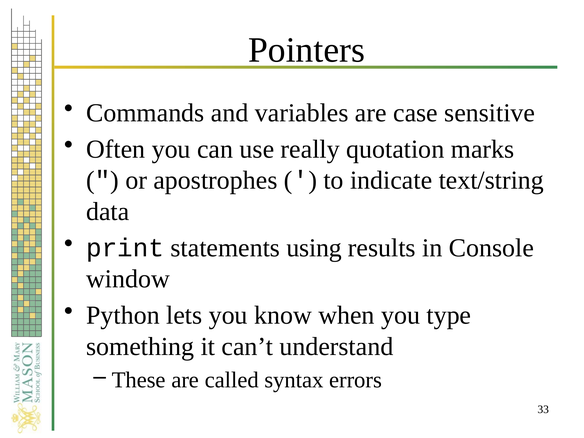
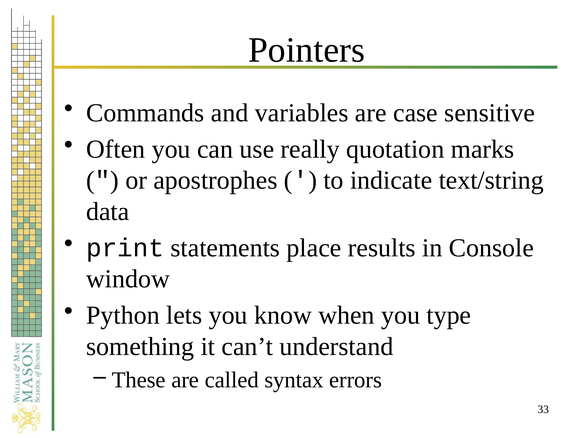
using: using -> place
